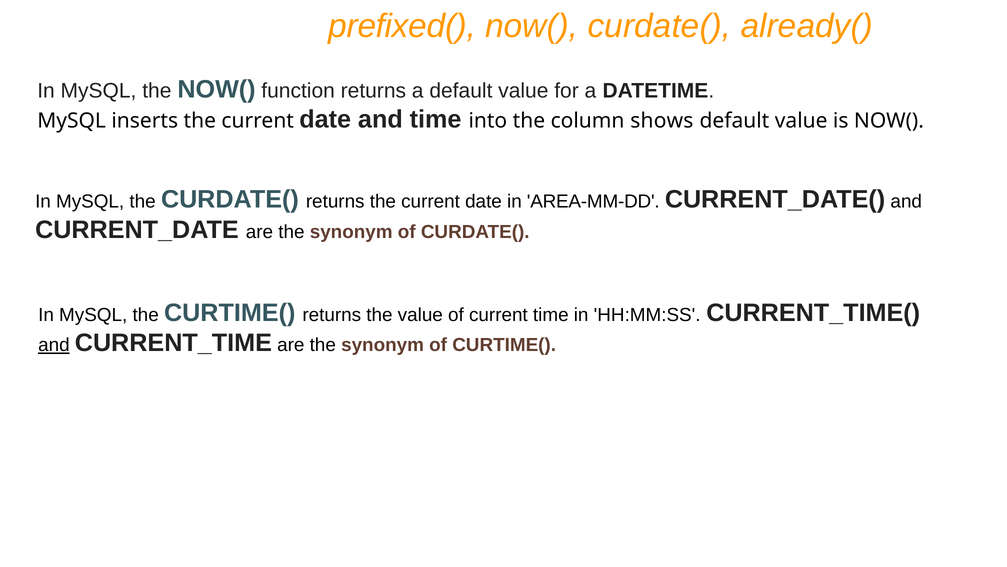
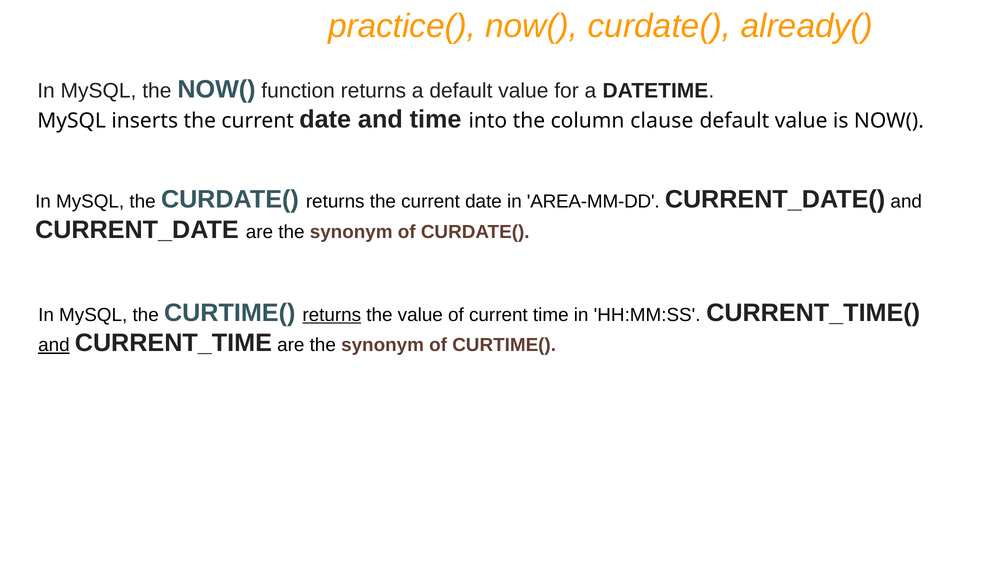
prefixed(: prefixed( -> practice(
shows: shows -> clause
returns at (332, 315) underline: none -> present
